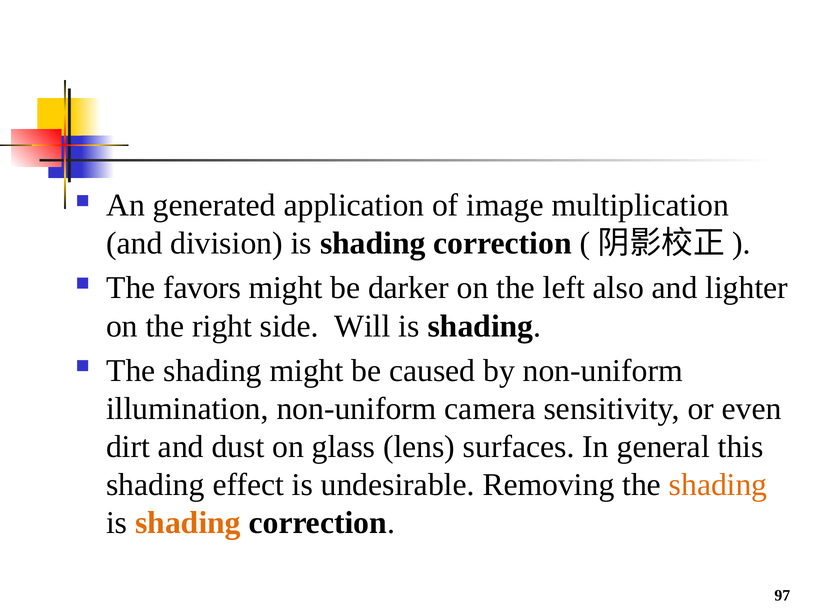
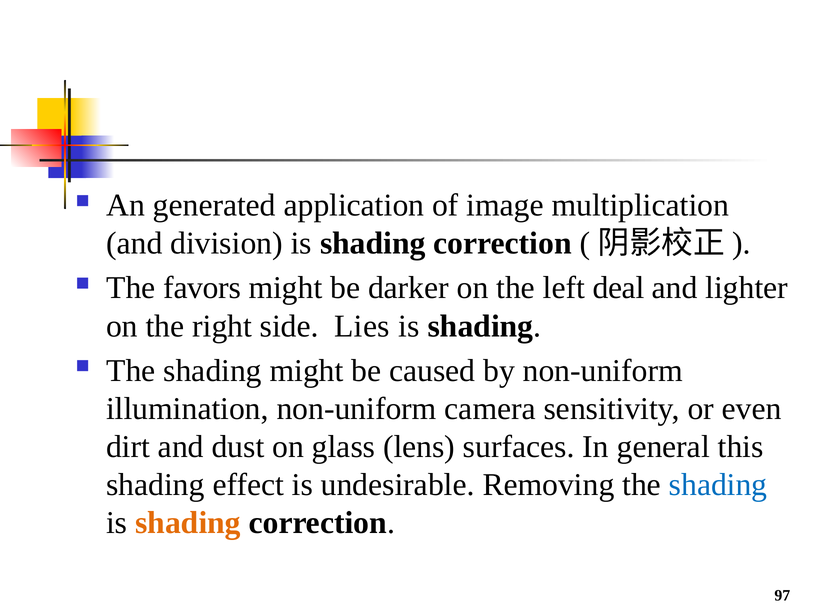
also: also -> deal
Will: Will -> Lies
shading at (718, 485) colour: orange -> blue
